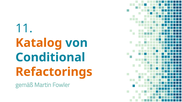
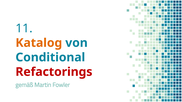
Refactorings colour: orange -> red
